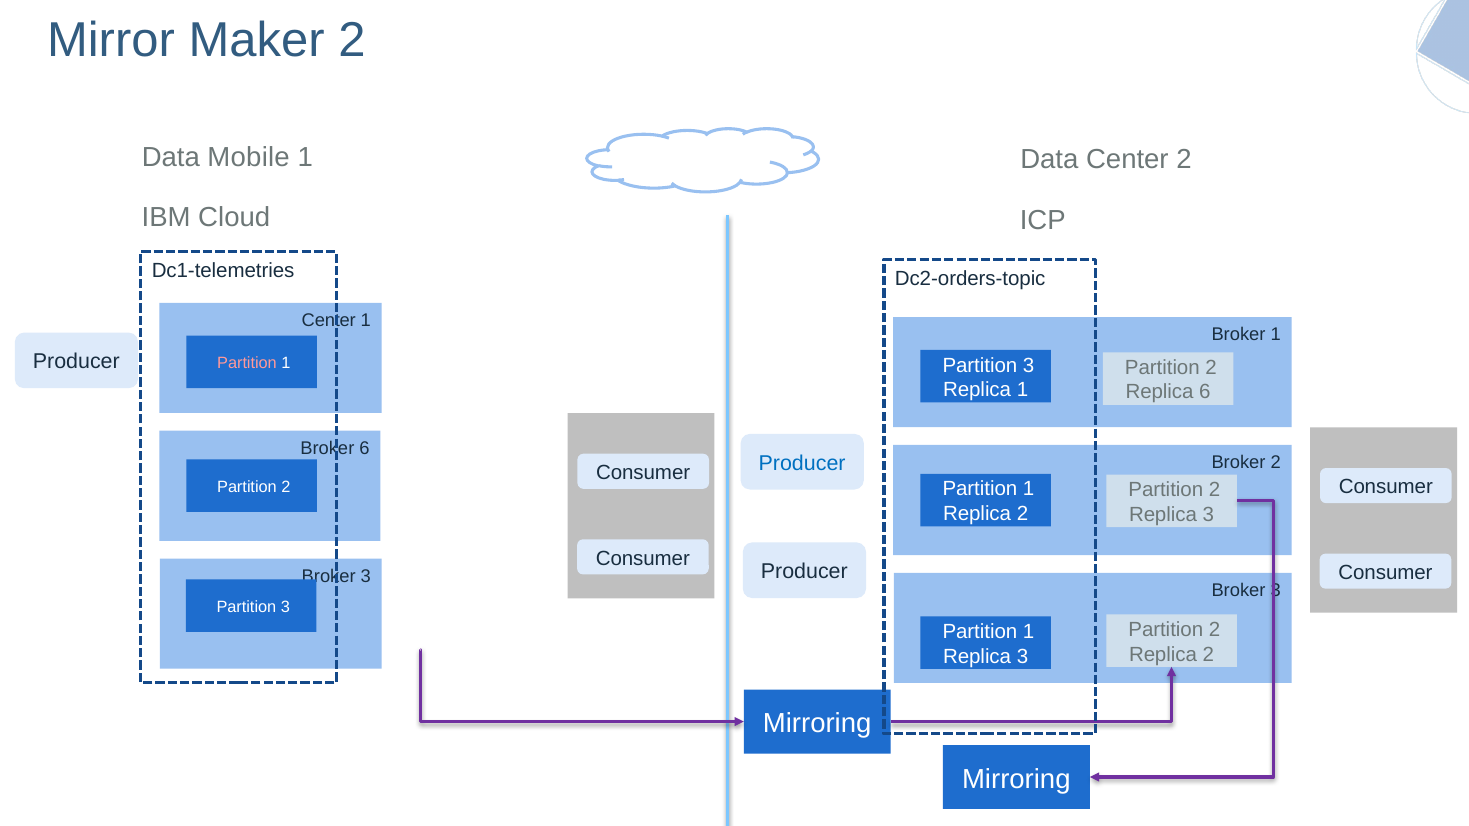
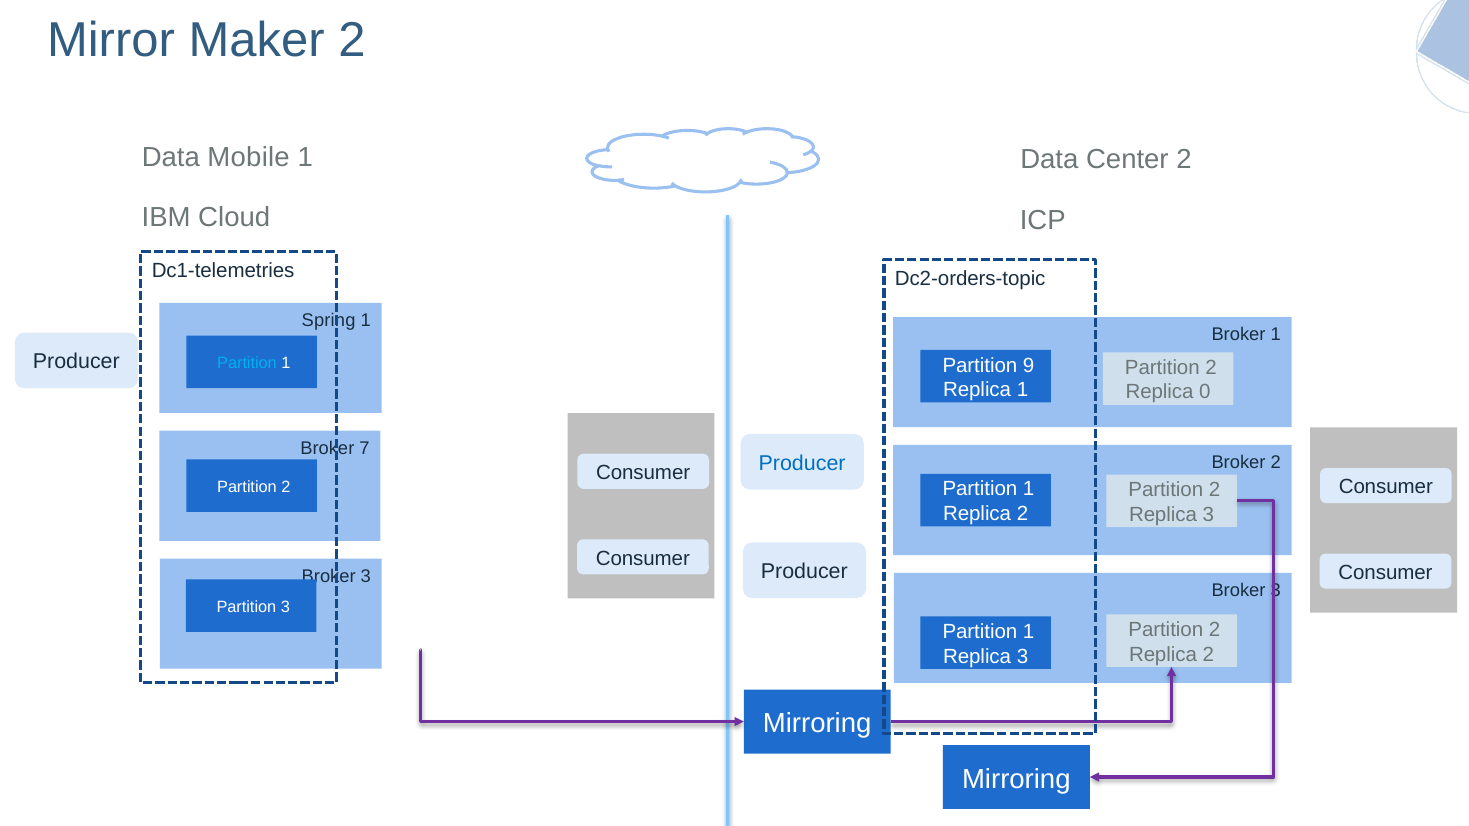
Center at (329, 321): Center -> Spring
Partition at (247, 363) colour: pink -> light blue
3 at (1029, 365): 3 -> 9
Replica 6: 6 -> 0
Broker 6: 6 -> 7
